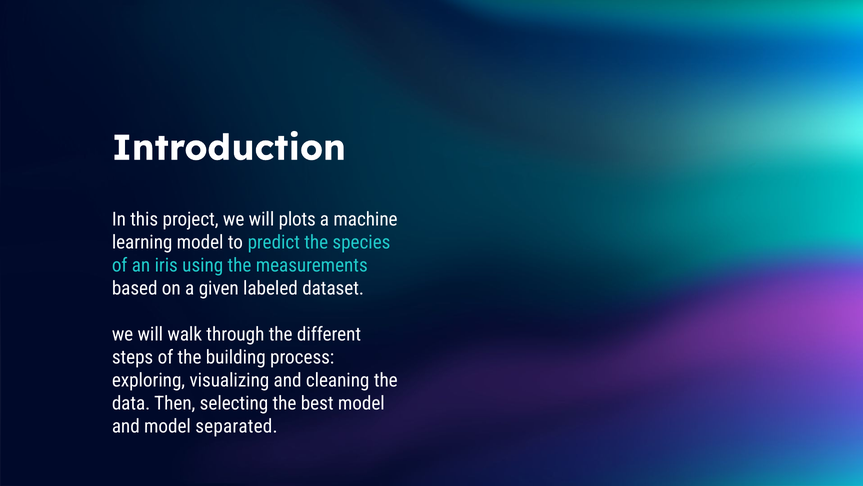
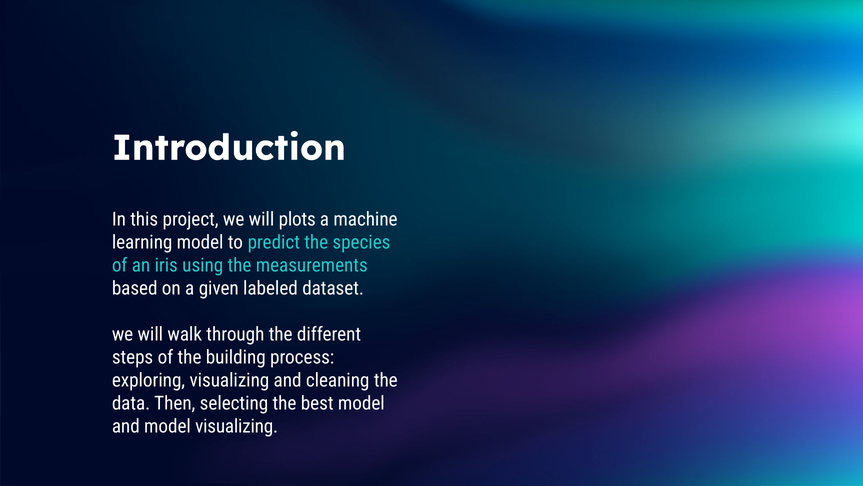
model separated: separated -> visualizing
